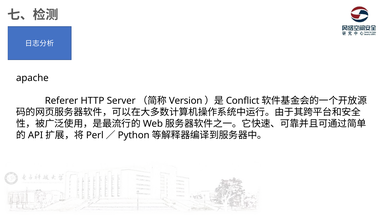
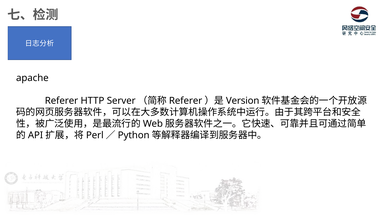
Version at (186, 101): Version -> Referer
Conflict: Conflict -> Version
